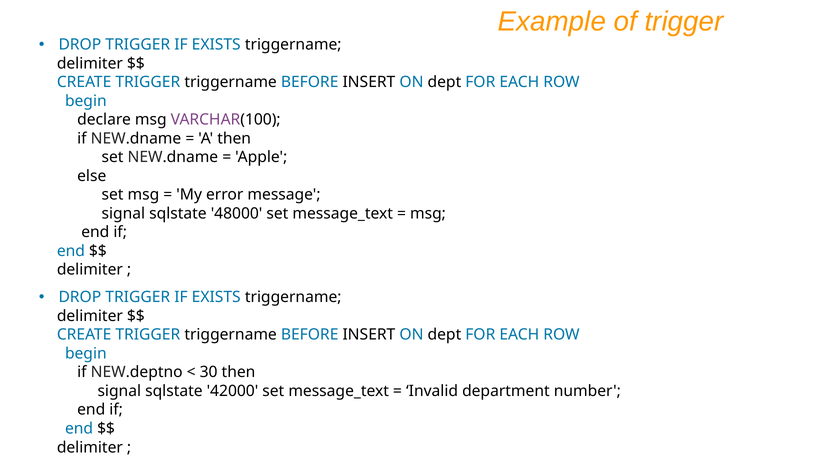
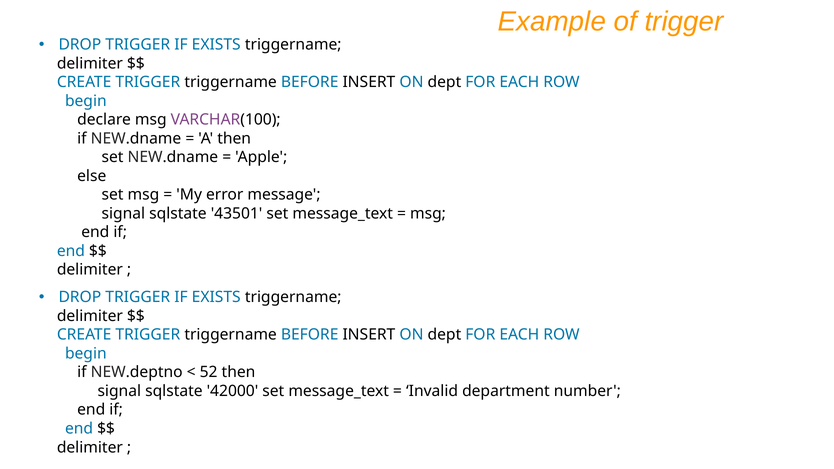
48000: 48000 -> 43501
30: 30 -> 52
